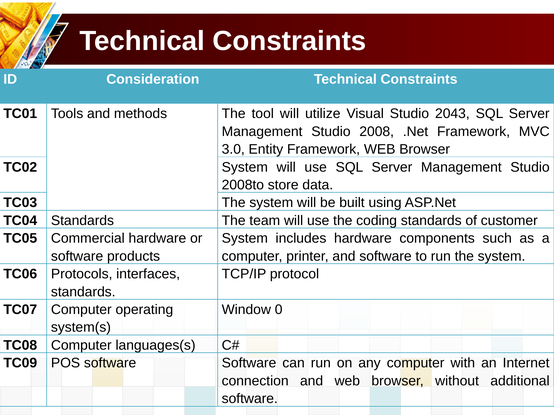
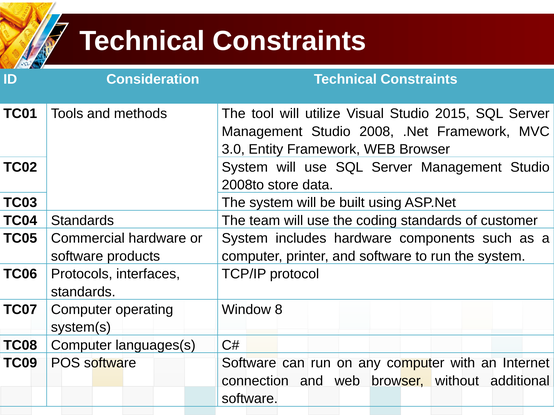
2043: 2043 -> 2015
0: 0 -> 8
